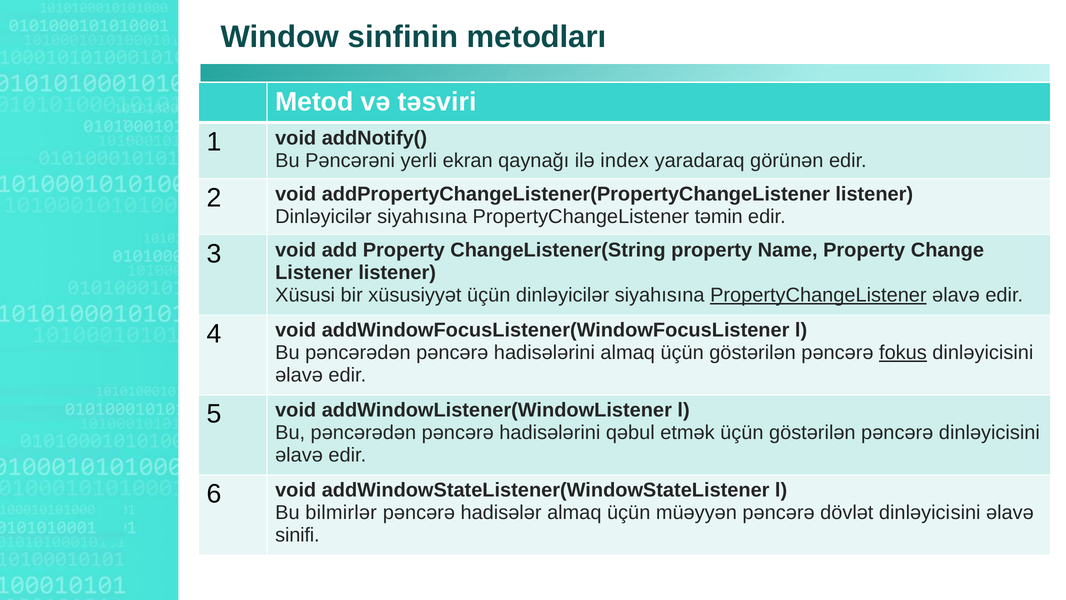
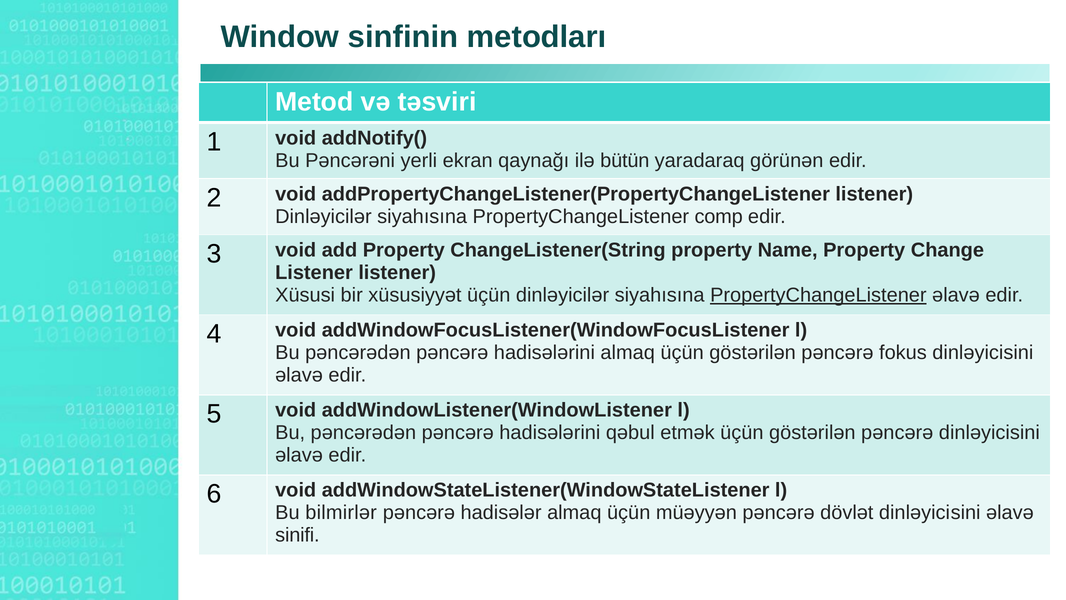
index: index -> bütün
təmin: təmin -> comp
fokus underline: present -> none
